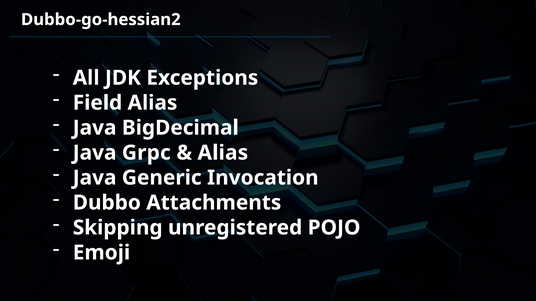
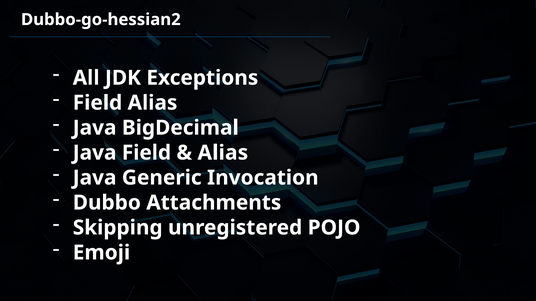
Java Grpc: Grpc -> Field
